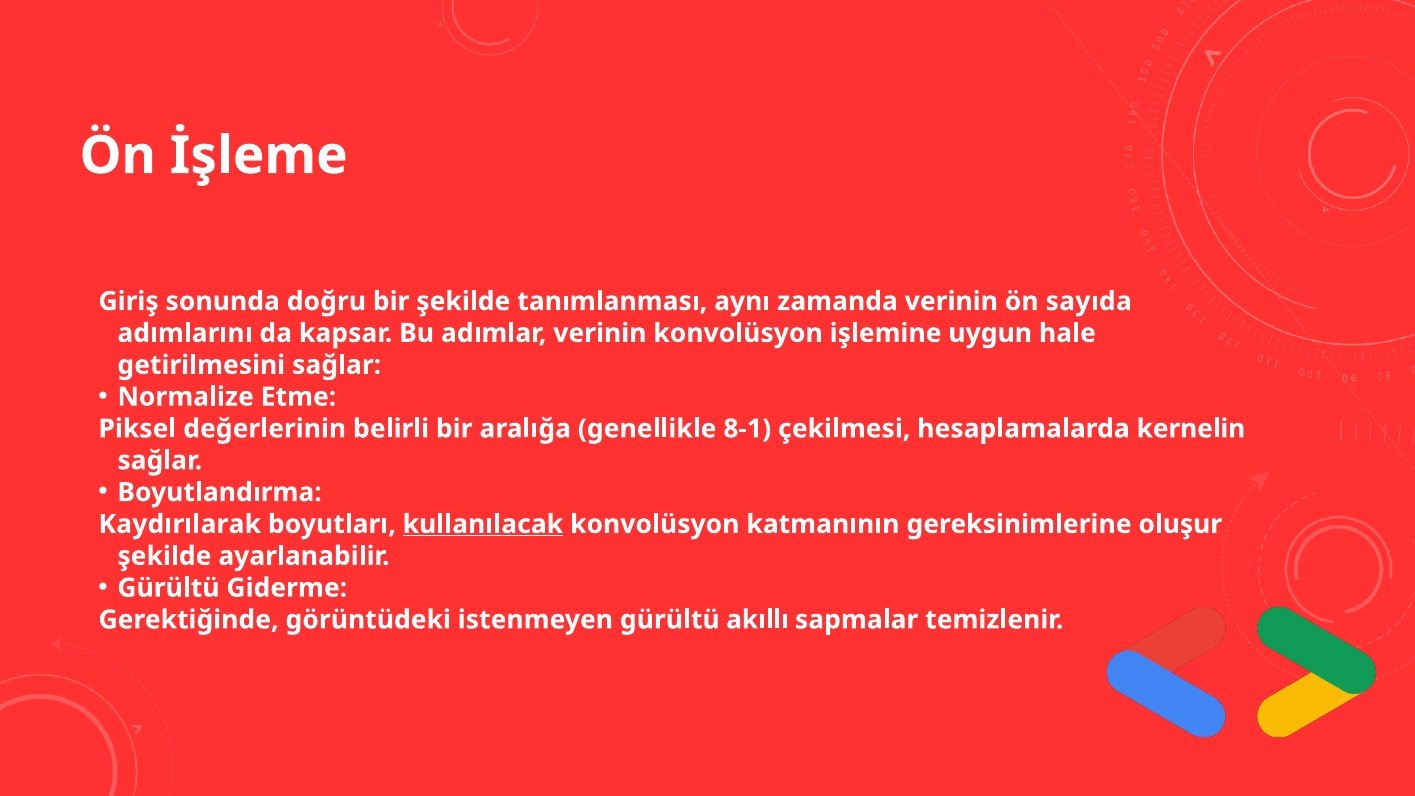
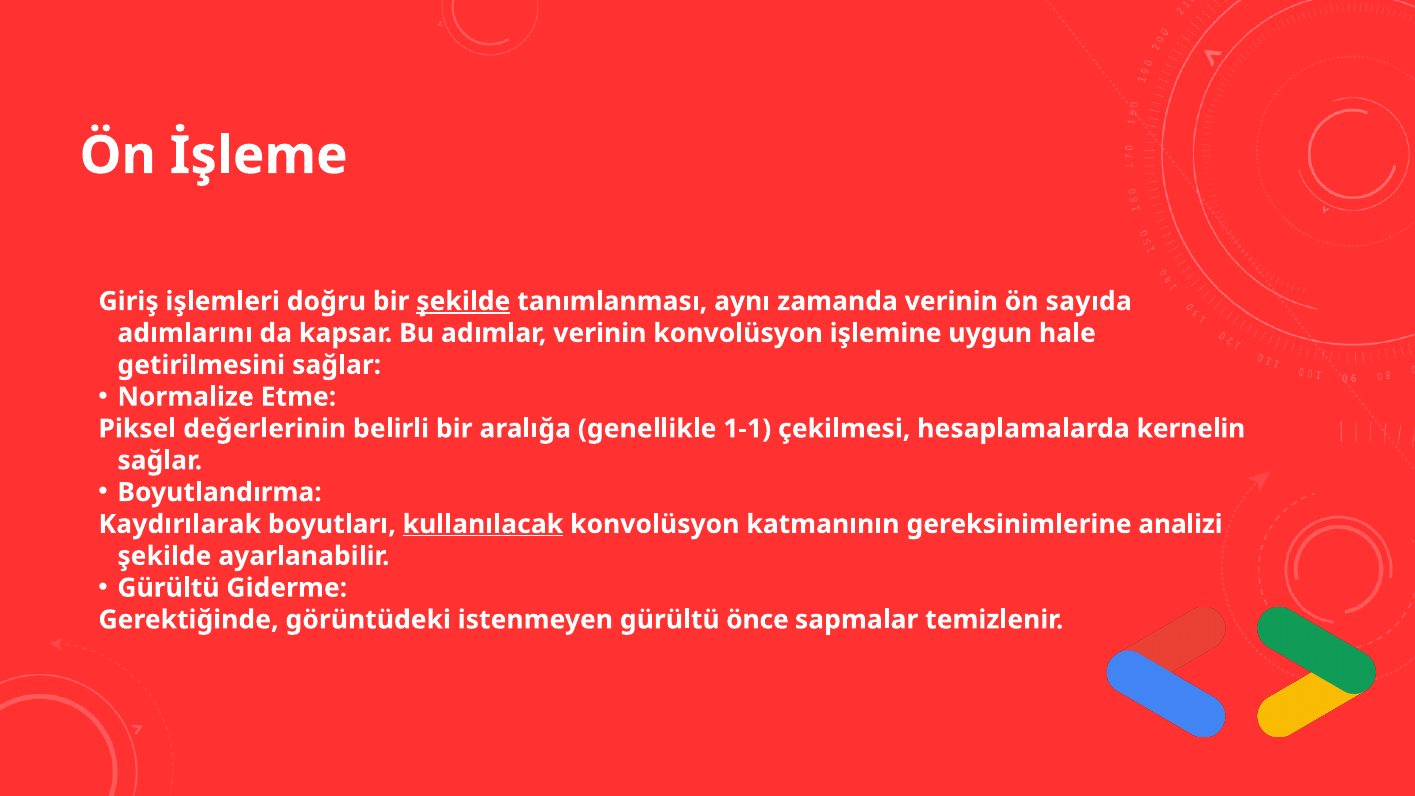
sonunda: sonunda -> işlemleri
şekilde at (463, 301) underline: none -> present
8-1: 8-1 -> 1-1
oluşur: oluşur -> analizi
akıllı: akıllı -> önce
